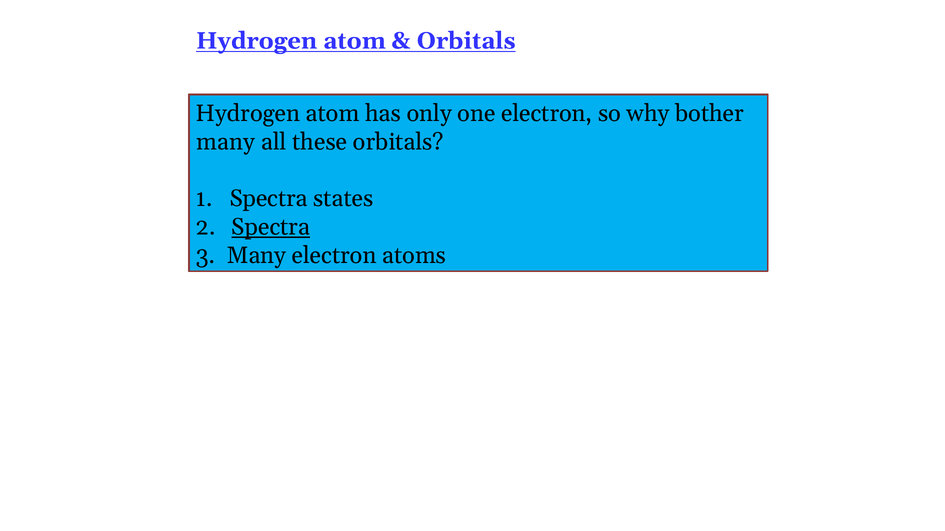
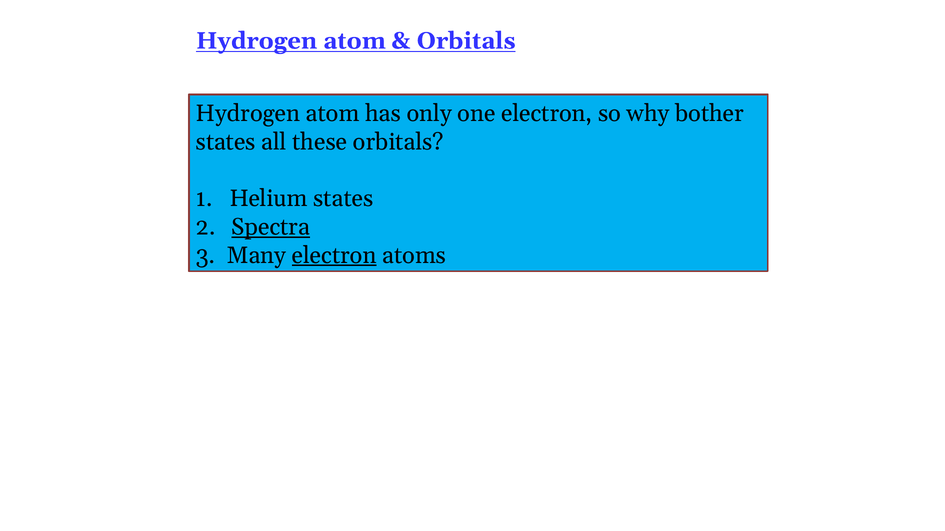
many at (226, 142): many -> states
1 Spectra: Spectra -> Helium
electron at (334, 256) underline: none -> present
